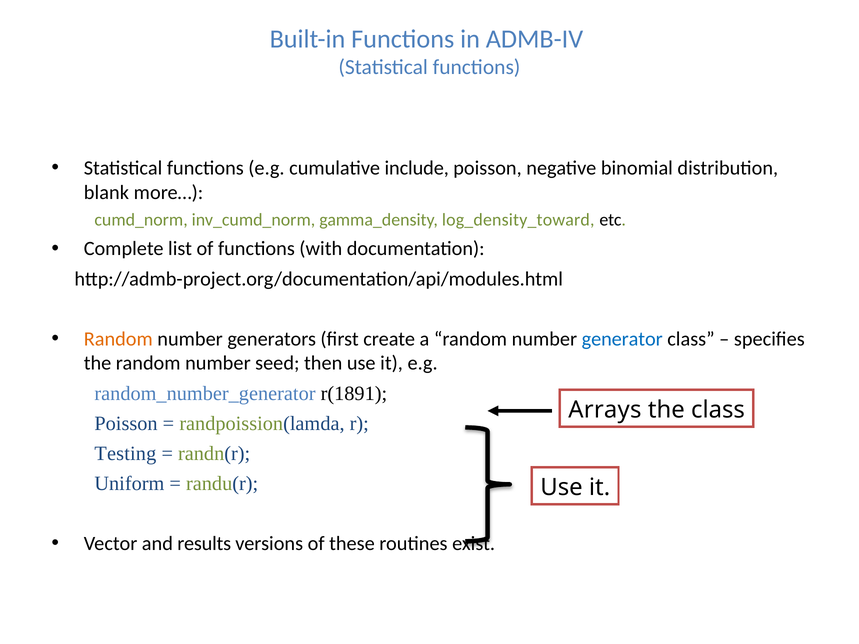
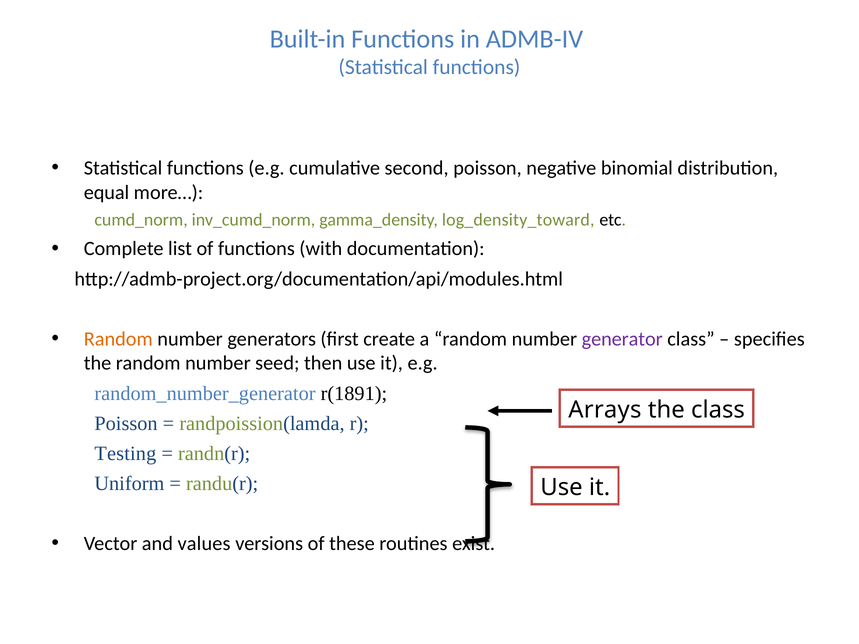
include: include -> second
blank: blank -> equal
generator colour: blue -> purple
results: results -> values
